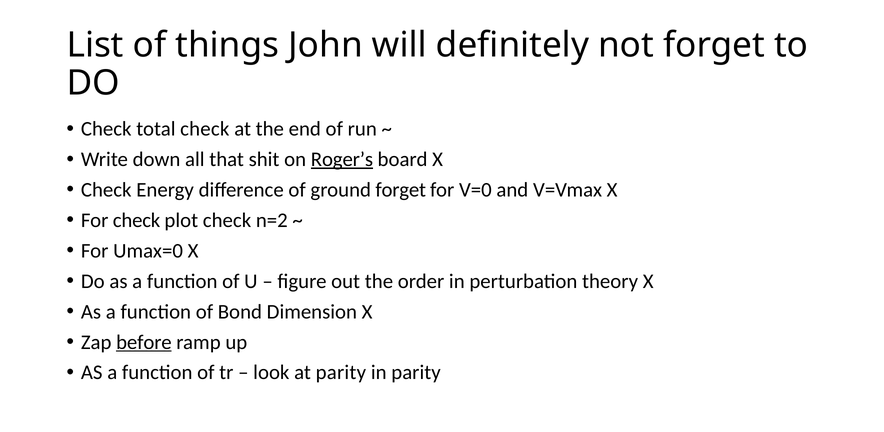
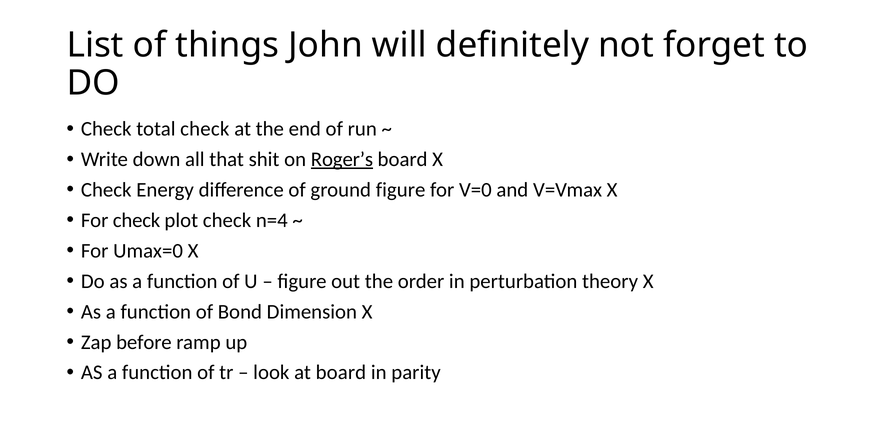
ground forget: forget -> figure
n=2: n=2 -> n=4
before underline: present -> none
at parity: parity -> board
